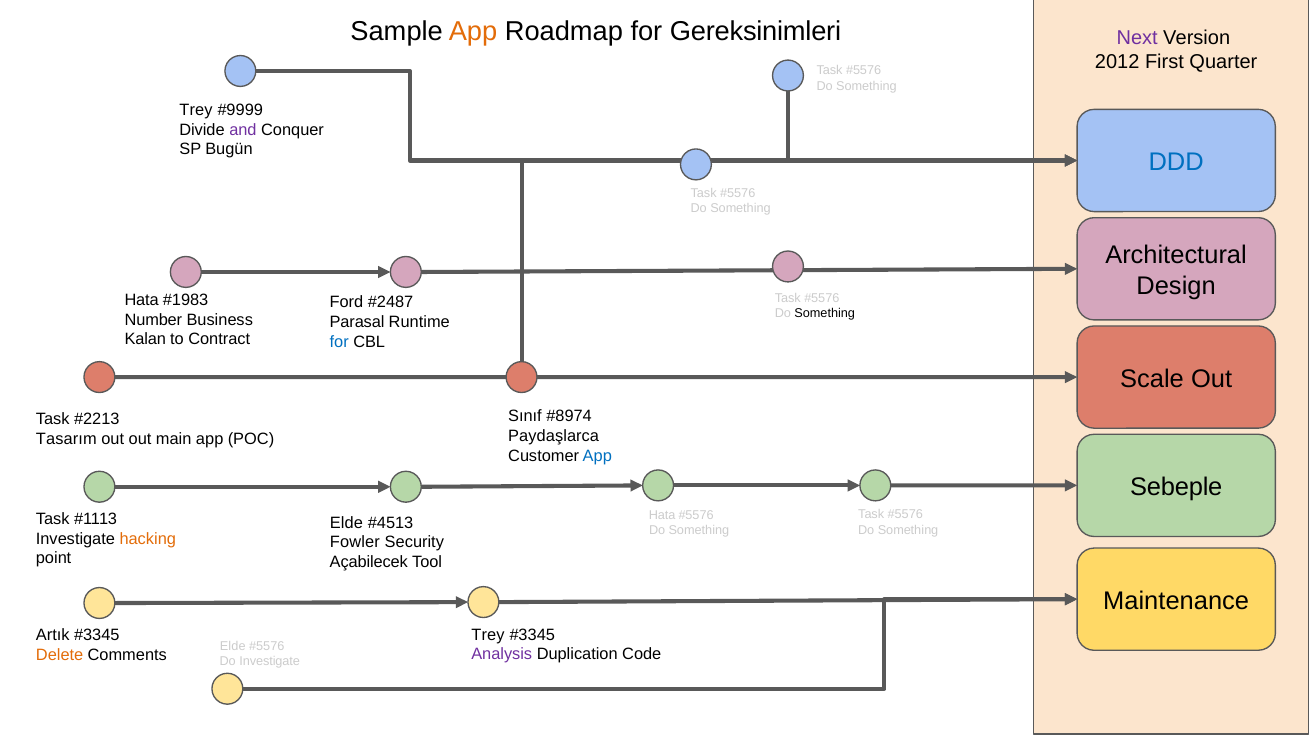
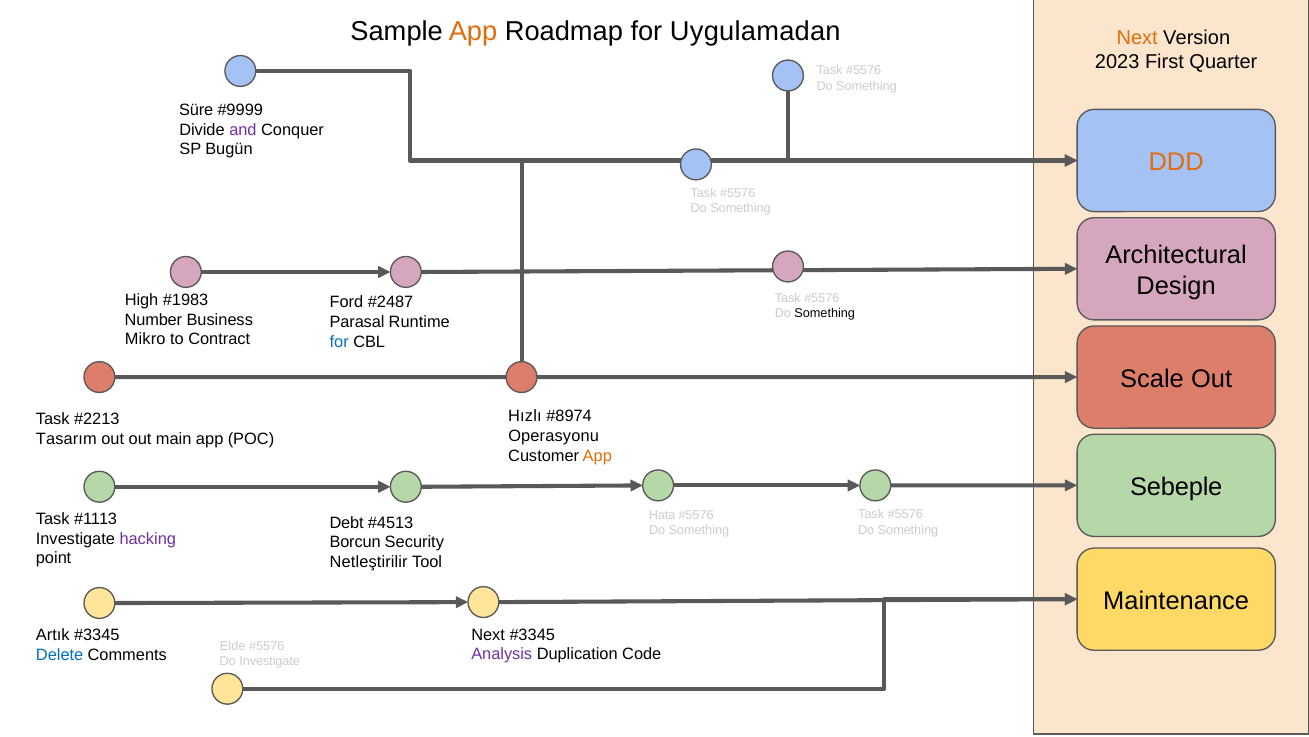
Gereksinimleri: Gereksinimleri -> Uygulamadan
Next at (1137, 38) colour: purple -> orange
2012: 2012 -> 2023
Trey at (196, 110): Trey -> Süre
DDD colour: blue -> orange
Hata at (142, 300): Hata -> High
Kalan: Kalan -> Mikro
Sınıf: Sınıf -> Hızlı
Paydaşlarca: Paydaşlarca -> Operasyonu
App at (597, 455) colour: blue -> orange
Elde at (346, 522): Elde -> Debt
hacking colour: orange -> purple
Fowler: Fowler -> Borcun
Açabilecek: Açabilecek -> Netleştirilir
Trey at (488, 634): Trey -> Next
Delete colour: orange -> blue
